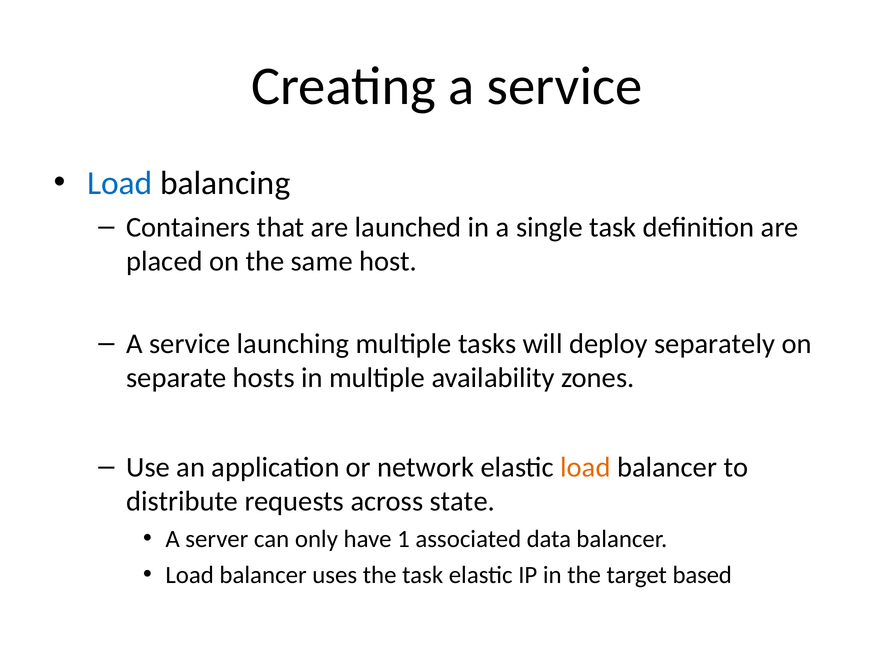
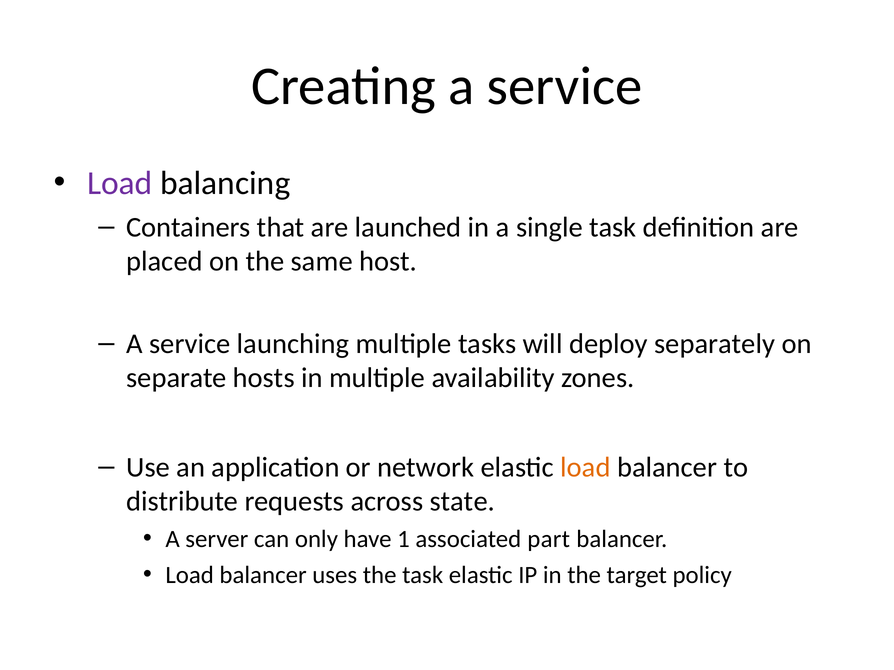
Load at (120, 183) colour: blue -> purple
data: data -> part
based: based -> policy
